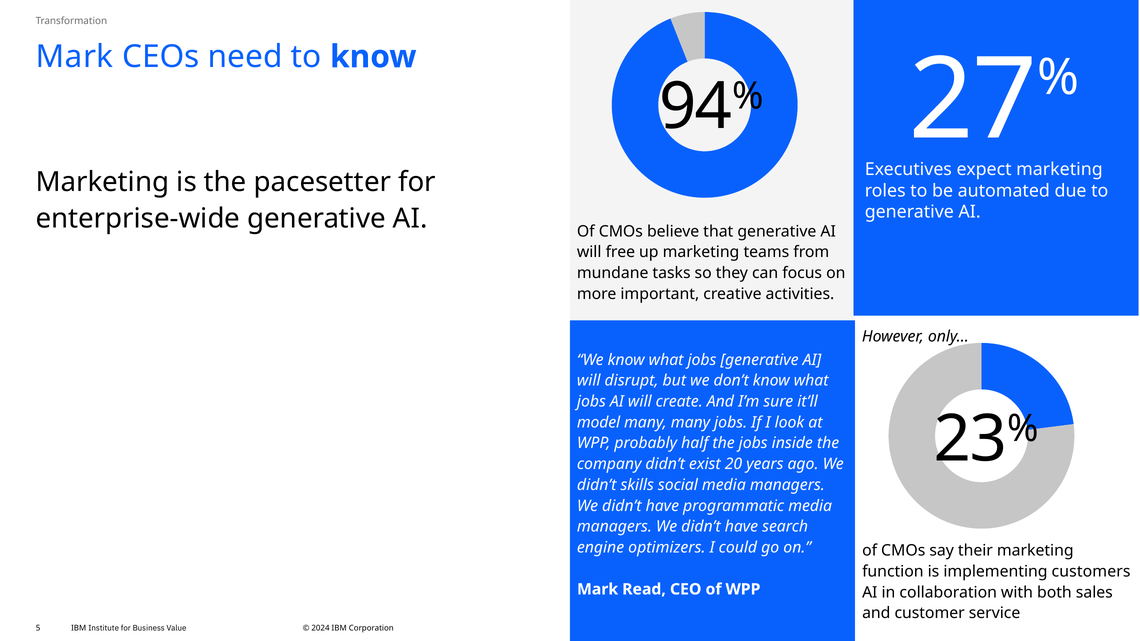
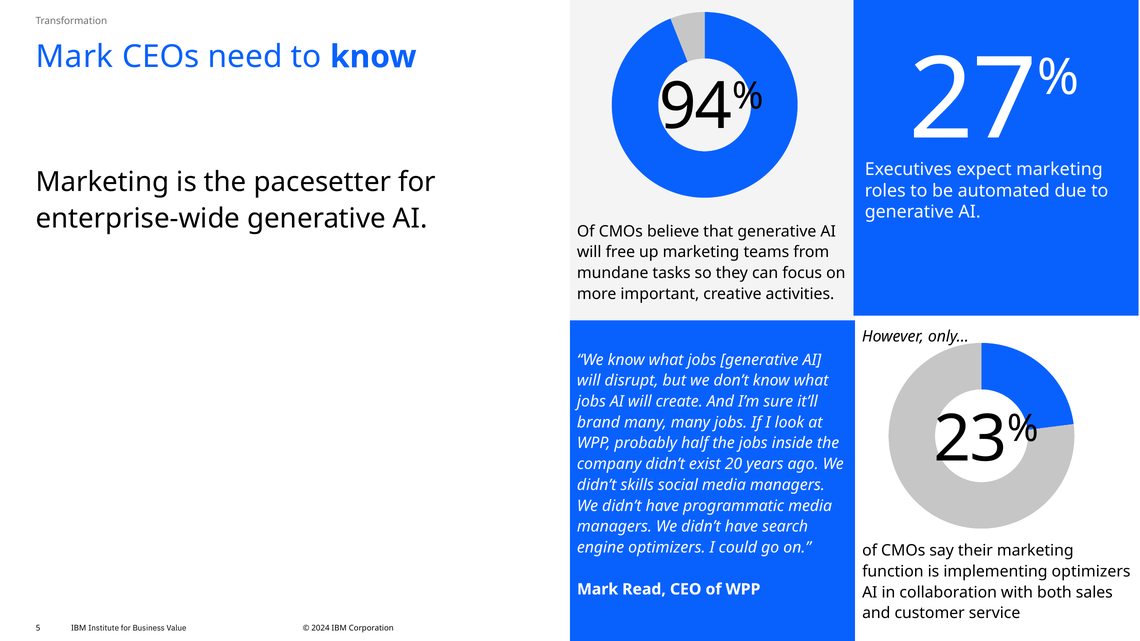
model: model -> brand
implementing customers: customers -> optimizers
